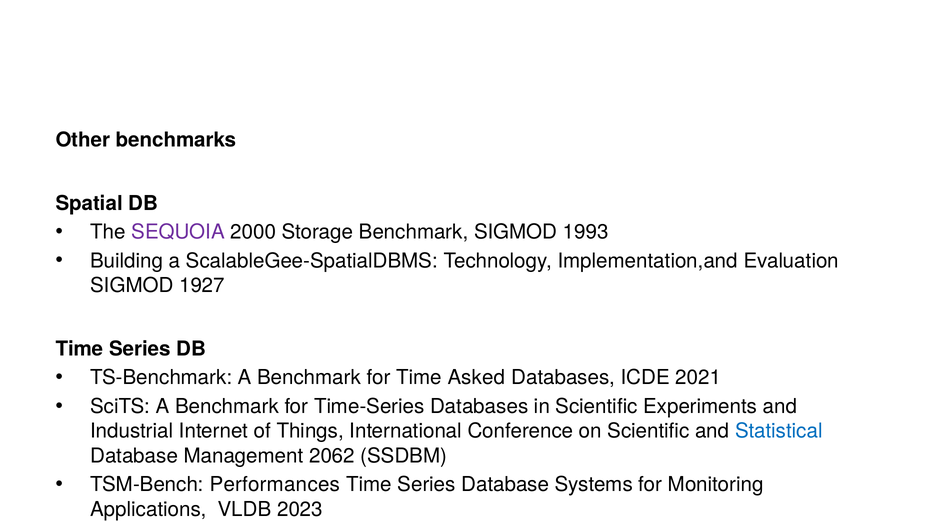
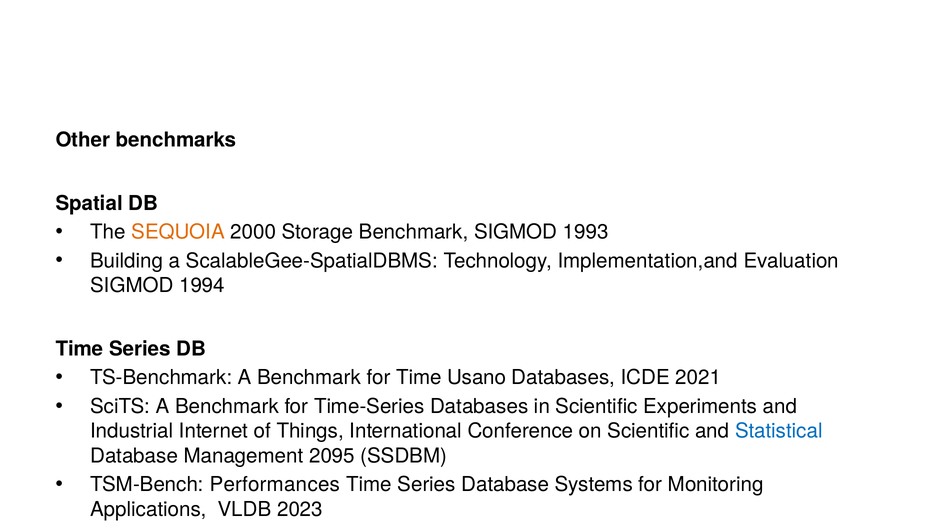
SEQUOIA colour: purple -> orange
1927: 1927 -> 1994
Asked: Asked -> Usano
2062: 2062 -> 2095
